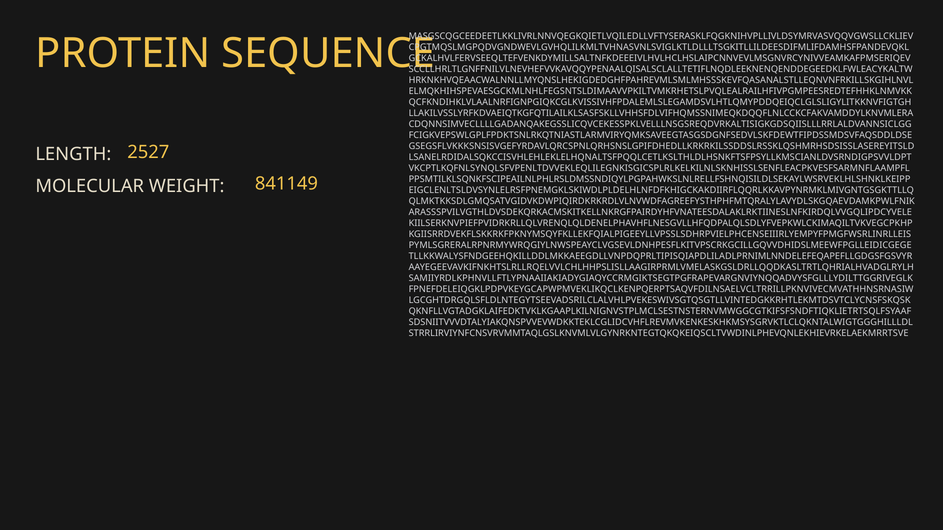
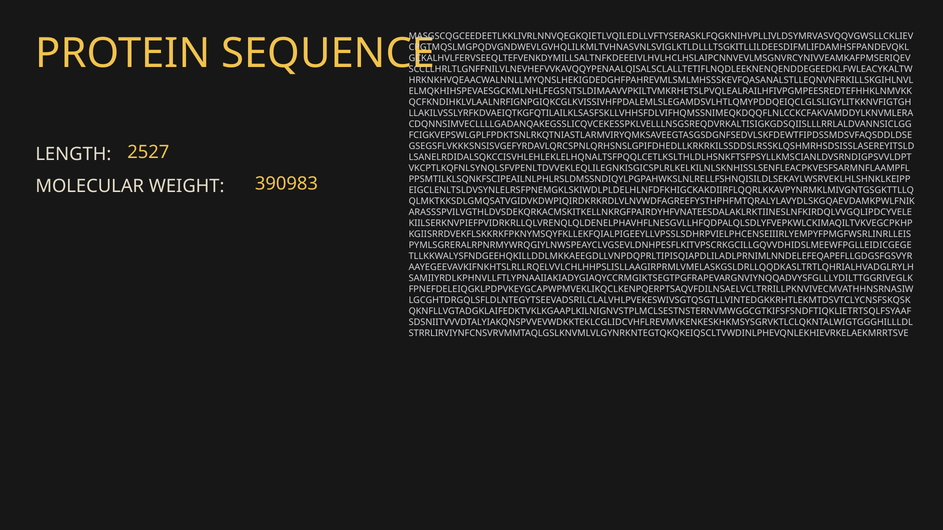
841149: 841149 -> 390983
